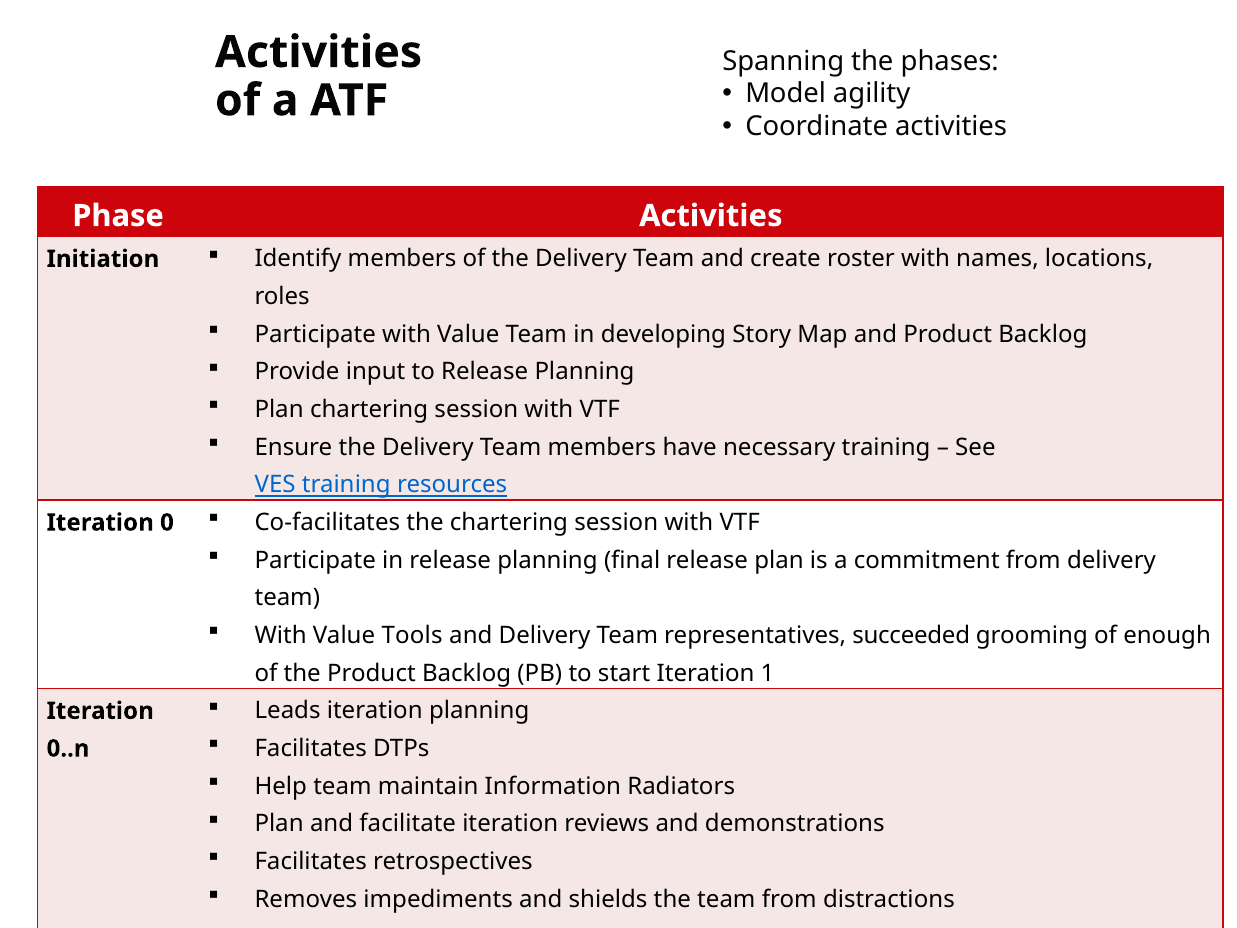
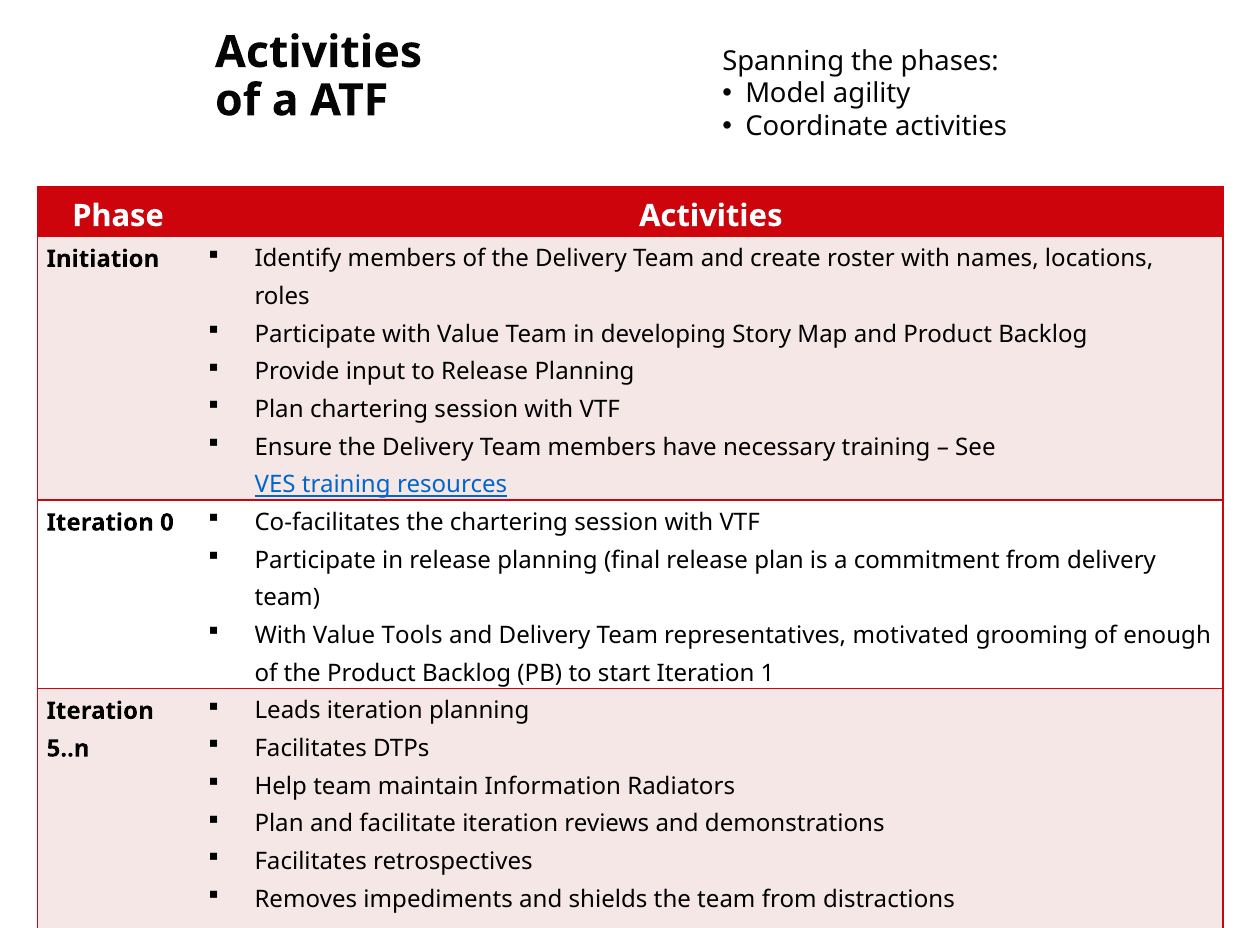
succeeded: succeeded -> motivated
0..n: 0..n -> 5..n
